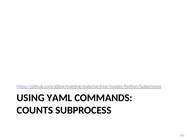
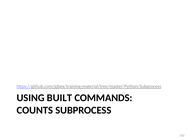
YAML: YAML -> BUILT
